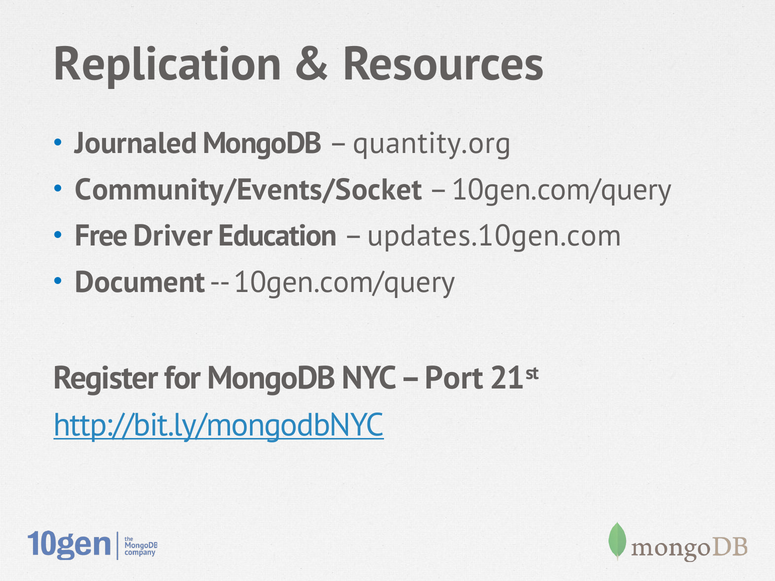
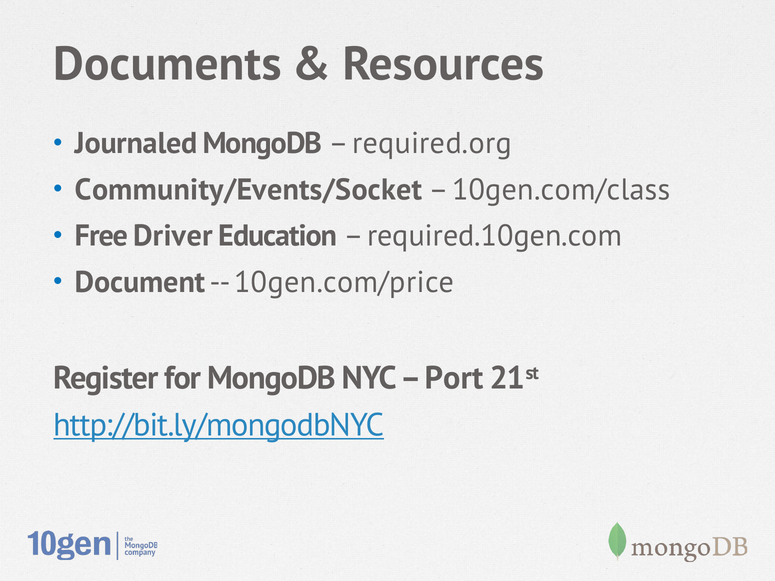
Replication: Replication -> Documents
quantity.org: quantity.org -> required.org
10gen.com/query at (562, 190): 10gen.com/query -> 10gen.com/class
updates.10gen.com: updates.10gen.com -> required.10gen.com
10gen.com/query at (344, 282): 10gen.com/query -> 10gen.com/price
